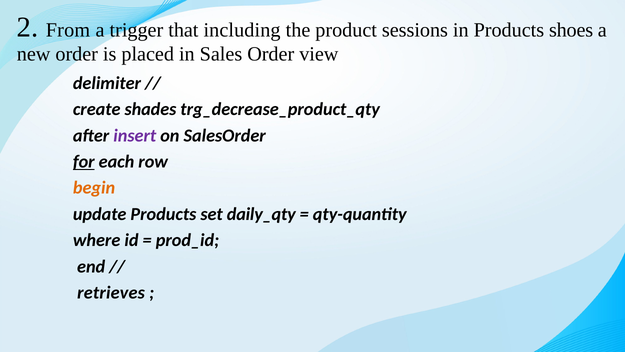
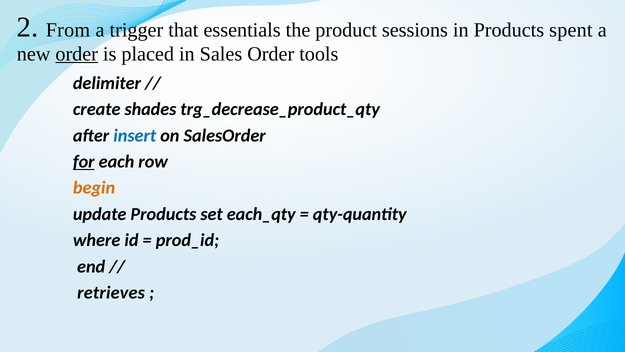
including: including -> essentials
shoes: shoes -> spent
order at (77, 54) underline: none -> present
view: view -> tools
insert colour: purple -> blue
daily_qty: daily_qty -> each_qty
